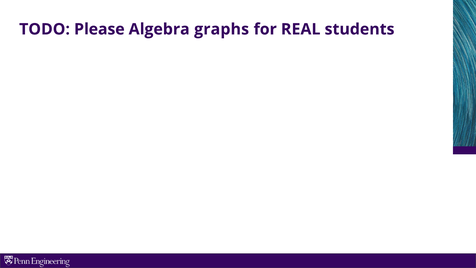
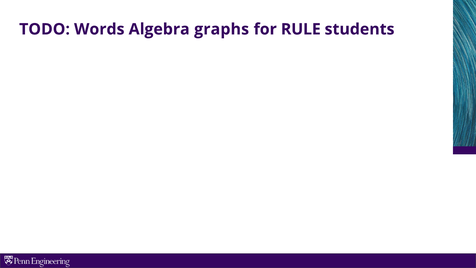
Please: Please -> Words
REAL: REAL -> RULE
